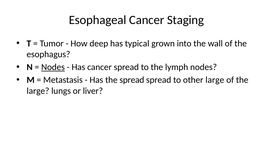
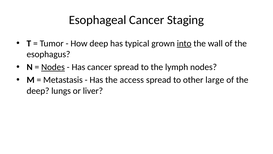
into underline: none -> present
the spread: spread -> access
large at (38, 91): large -> deep
